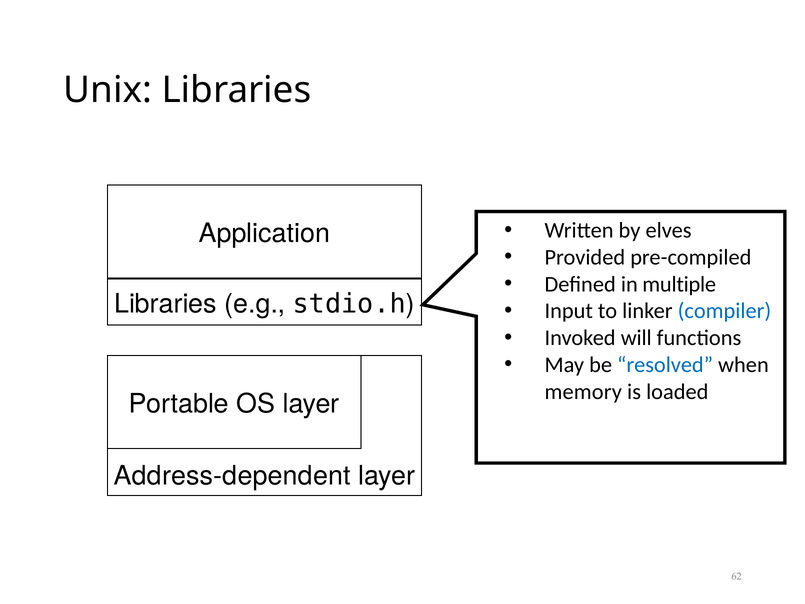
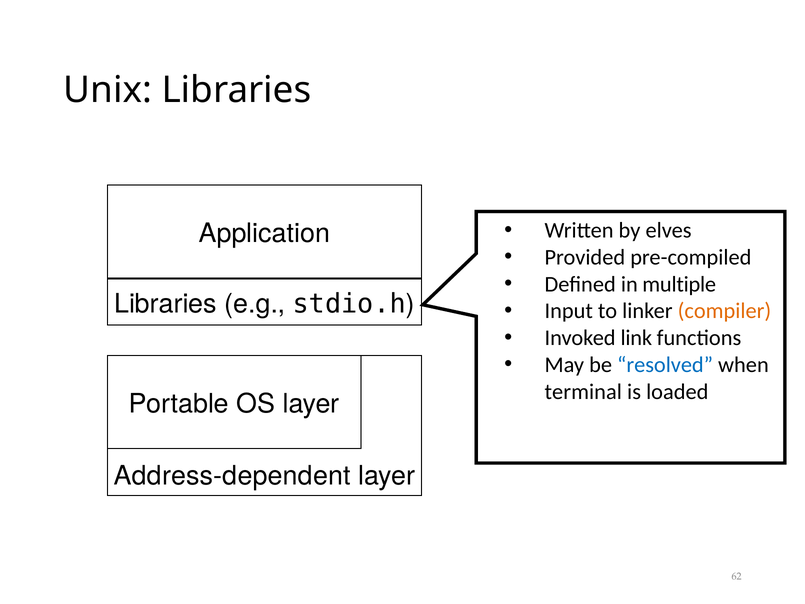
compiler colour: blue -> orange
will: will -> link
memory: memory -> terminal
